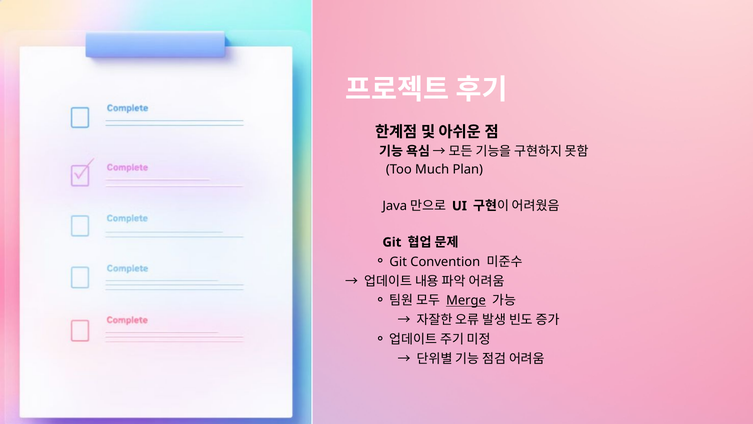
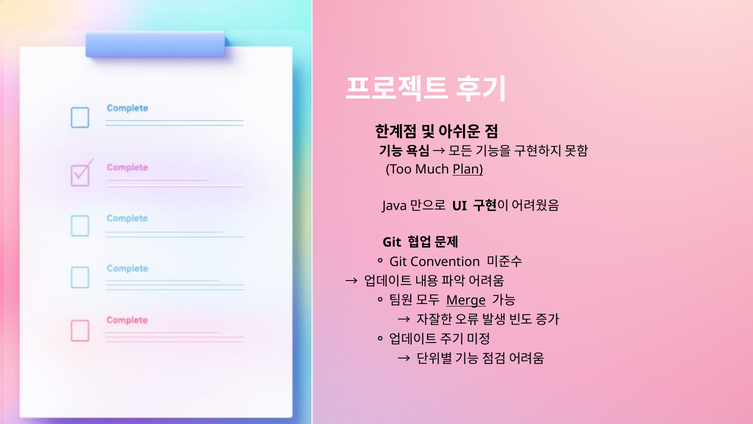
Plan underline: none -> present
